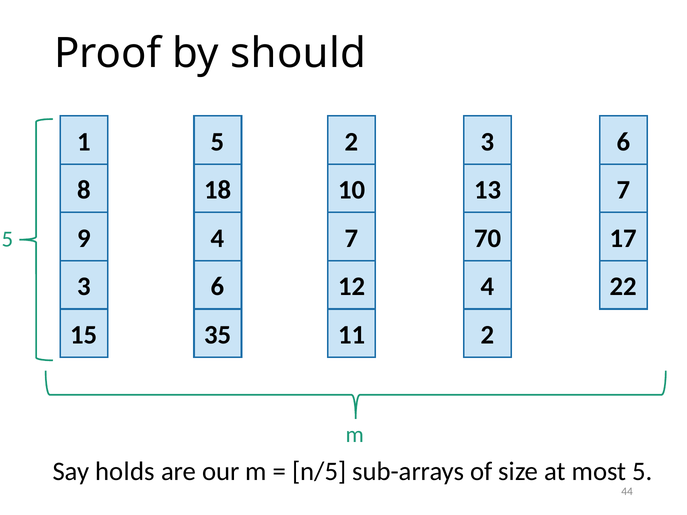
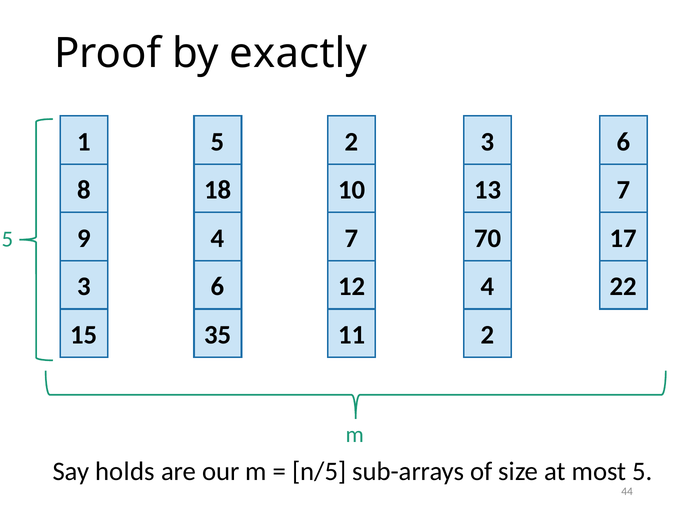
should: should -> exactly
